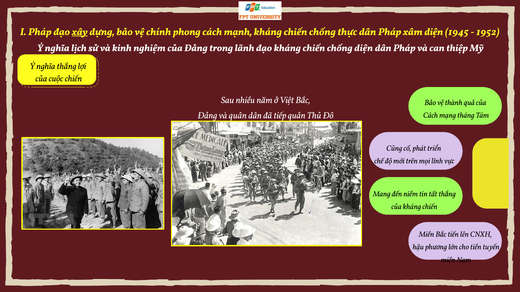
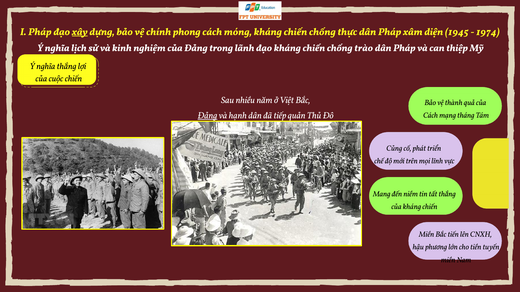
mạnh: mạnh -> móng
1952: 1952 -> 1974
chống diện: diện -> trào
Đảng at (207, 116) underline: none -> present
quân: quân -> hạnh
